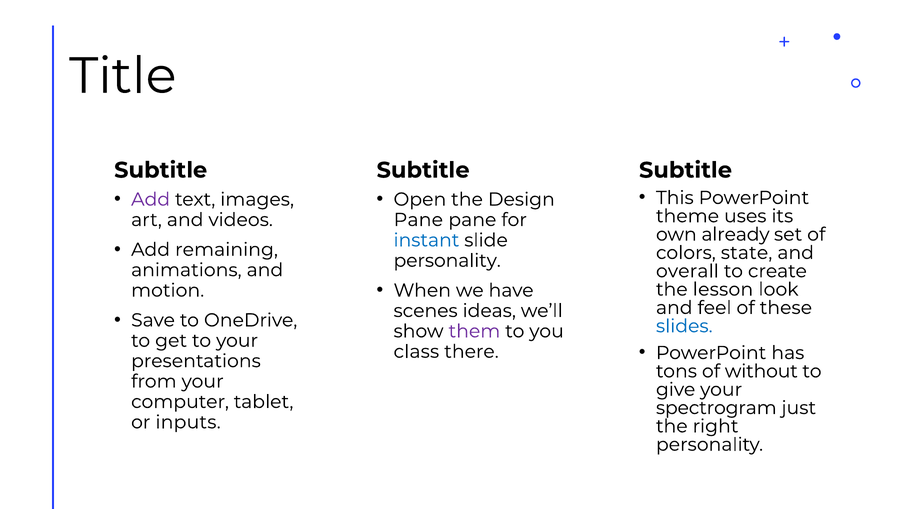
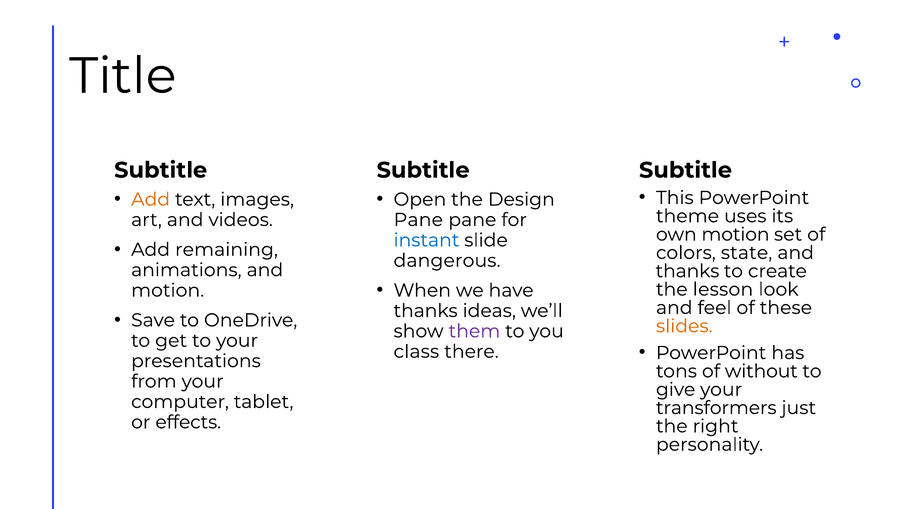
Add at (151, 199) colour: purple -> orange
own already: already -> motion
personality at (447, 260): personality -> dangerous
overall at (687, 271): overall -> thanks
scenes at (426, 310): scenes -> thanks
slides colour: blue -> orange
spectrogram: spectrogram -> transformers
inputs: inputs -> effects
